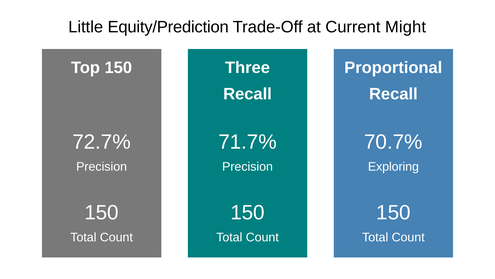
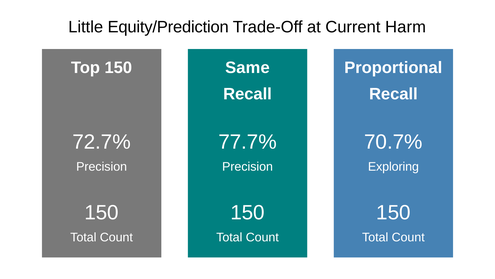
Might: Might -> Harm
Three: Three -> Same
71.7%: 71.7% -> 77.7%
